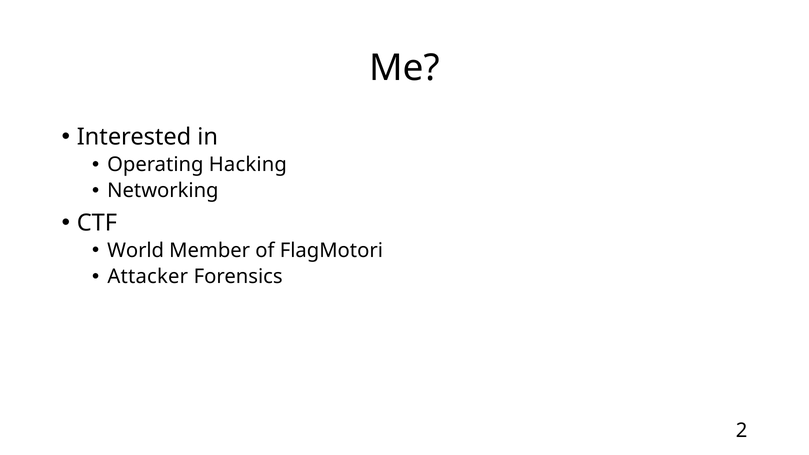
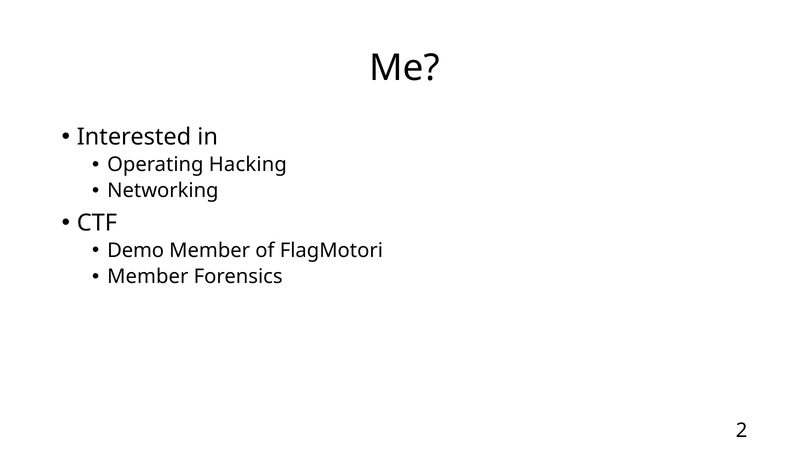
World: World -> Demo
Attacker at (148, 277): Attacker -> Member
